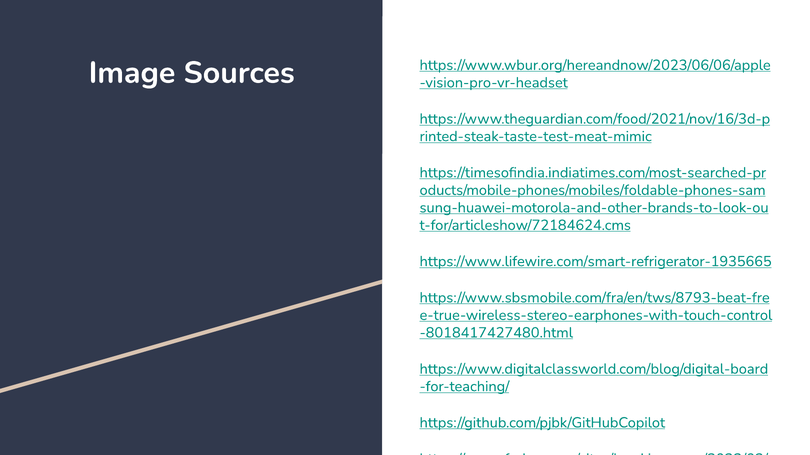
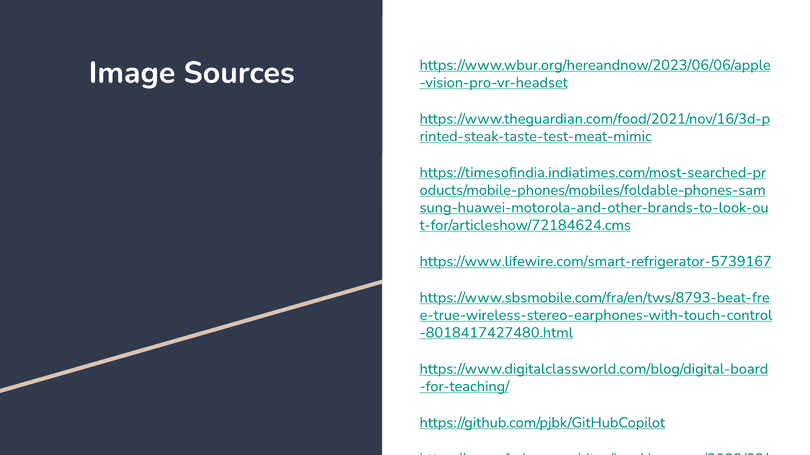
https://www.lifewire.com/smart-refrigerator-1935665: https://www.lifewire.com/smart-refrigerator-1935665 -> https://www.lifewire.com/smart-refrigerator-5739167
